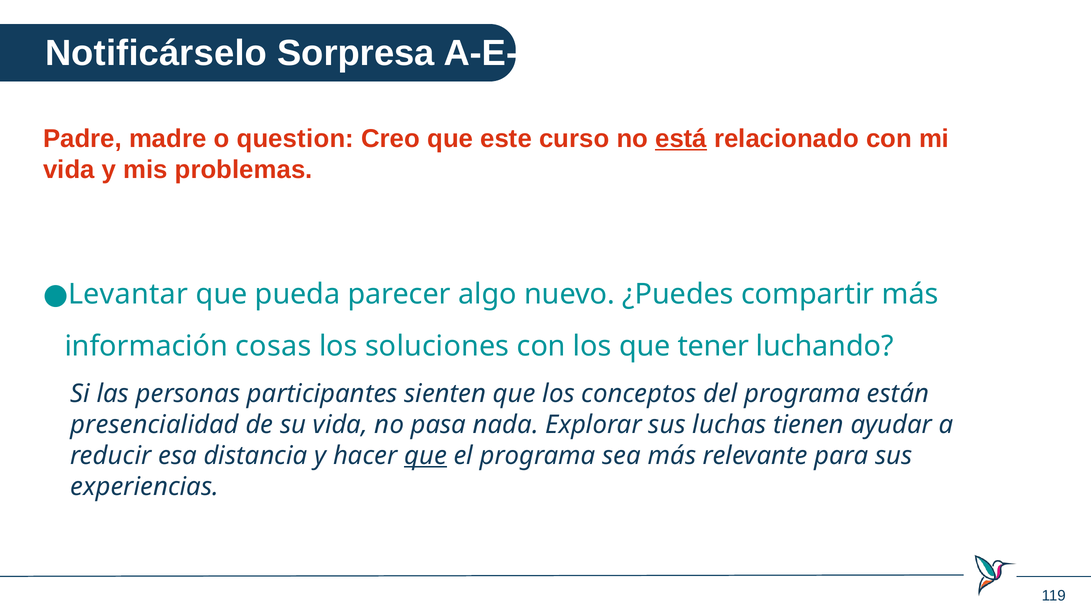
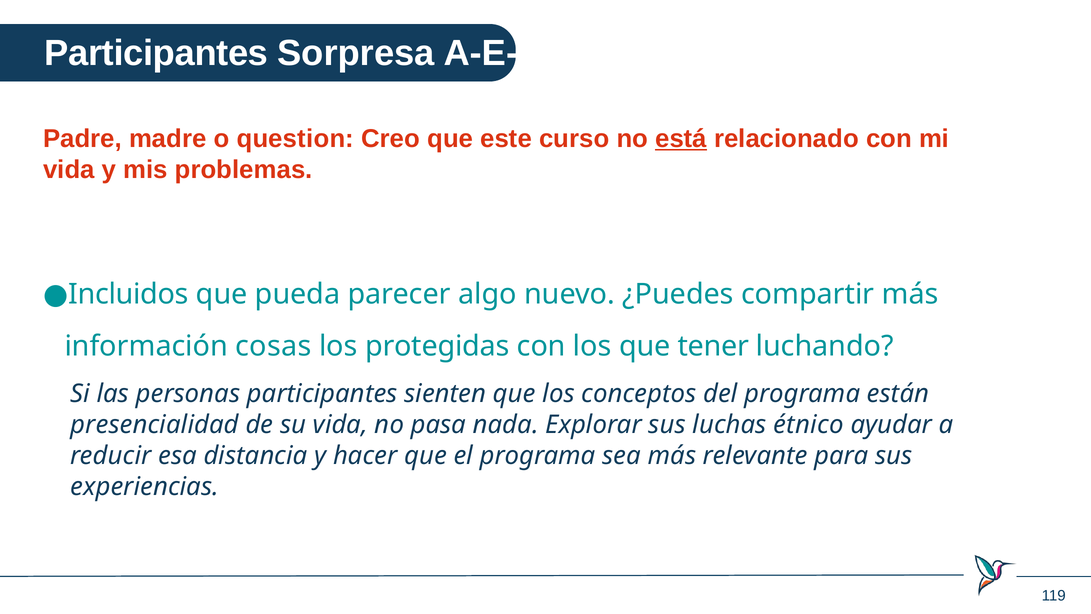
Notificárselo at (156, 53): Notificárselo -> Participantes
Levantar: Levantar -> Incluidos
soluciones: soluciones -> protegidas
tienen: tienen -> étnico
que at (425, 456) underline: present -> none
